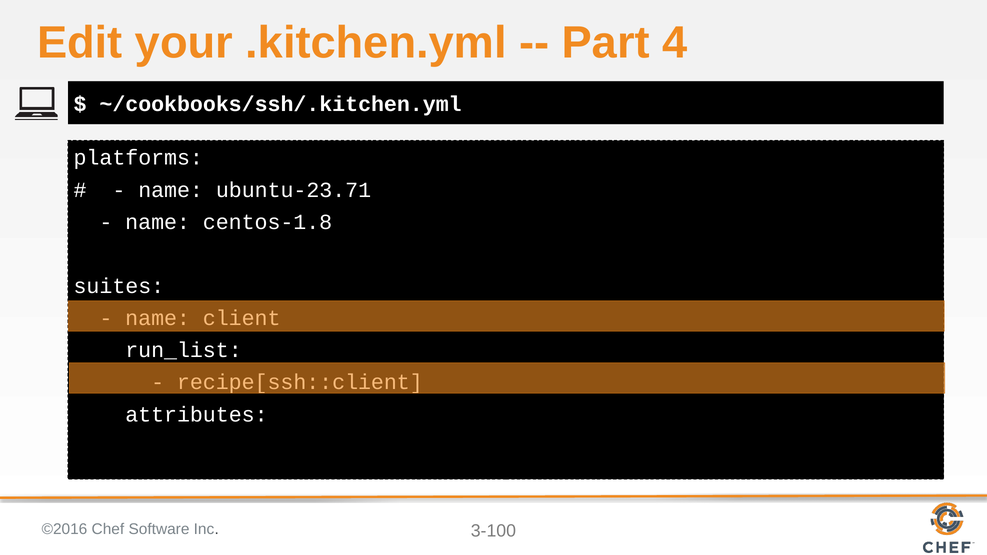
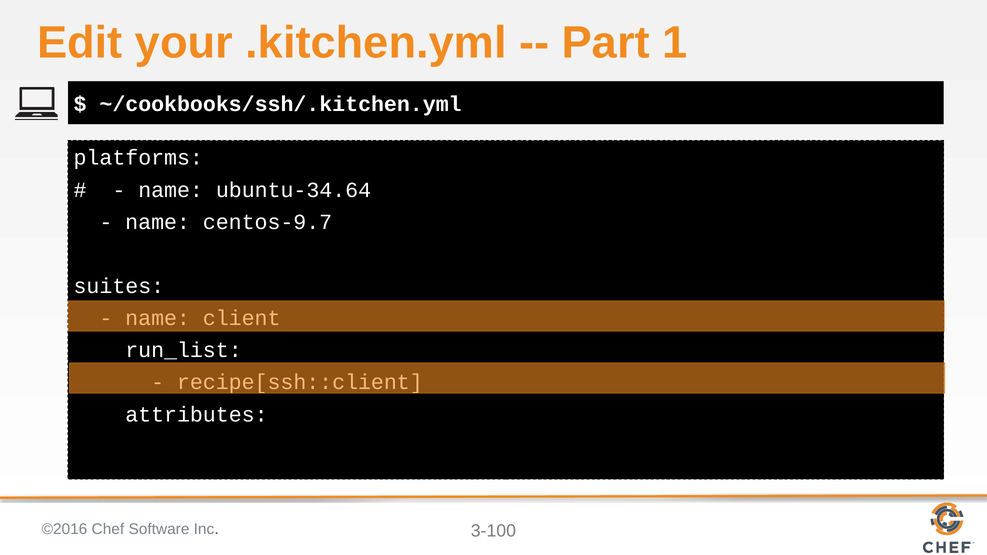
4: 4 -> 1
ubuntu-23.71: ubuntu-23.71 -> ubuntu-34.64
centos-1.8: centos-1.8 -> centos-9.7
